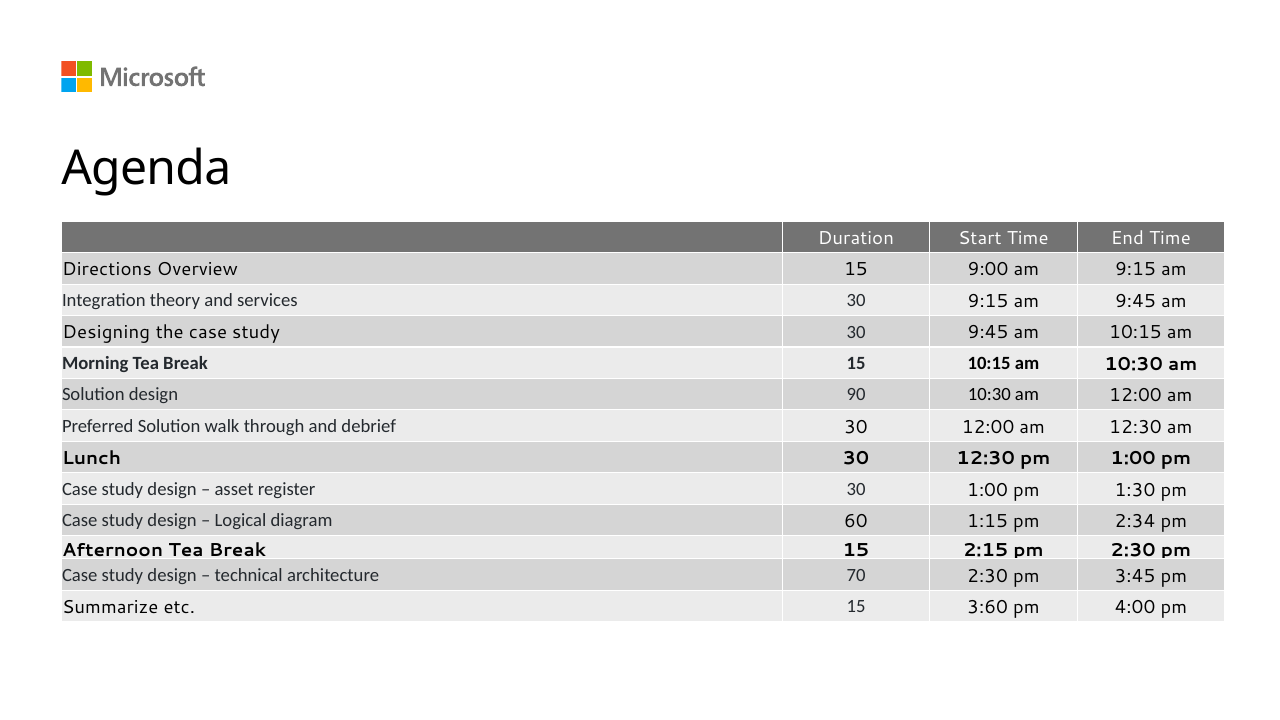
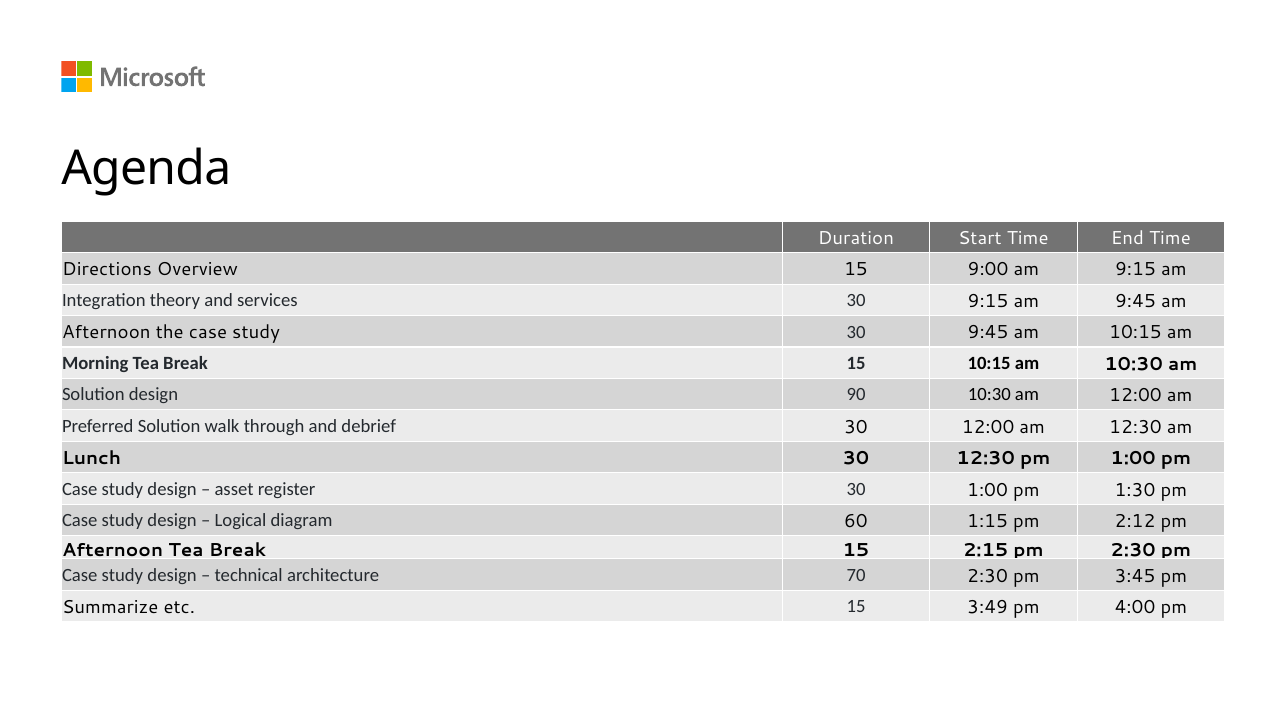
Designing at (106, 333): Designing -> Afternoon
2:34: 2:34 -> 2:12
3:60: 3:60 -> 3:49
